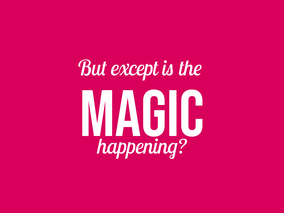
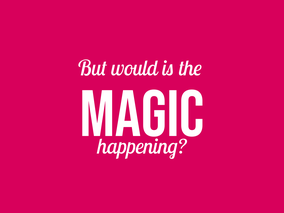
except: except -> would
